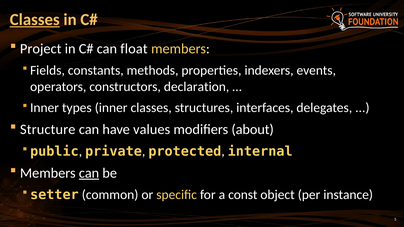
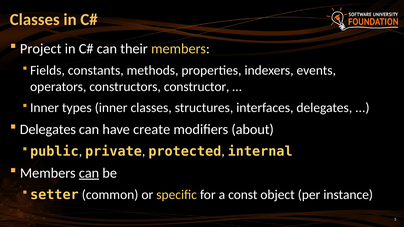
Classes at (35, 20) underline: present -> none
float: float -> their
declaration: declaration -> constructor
Structure at (48, 130): Structure -> Delegates
values: values -> create
